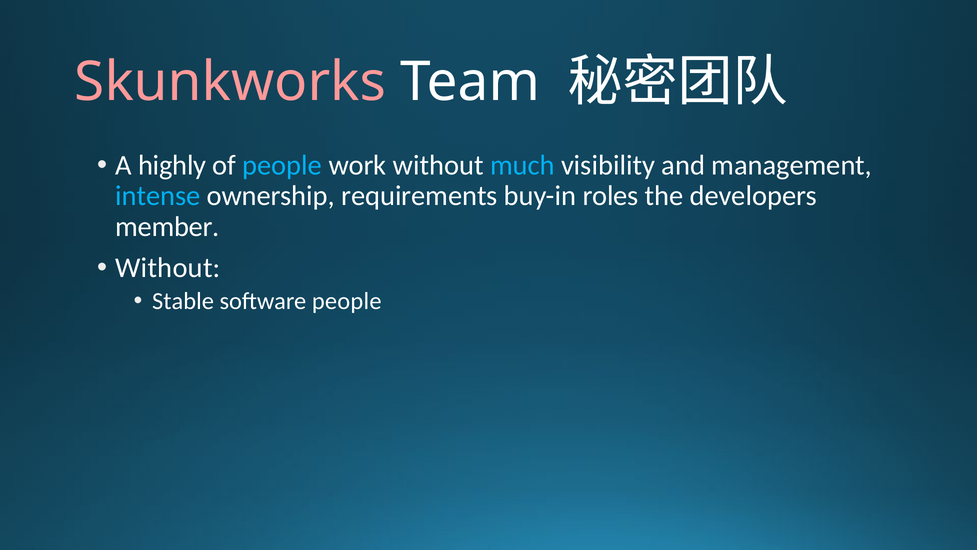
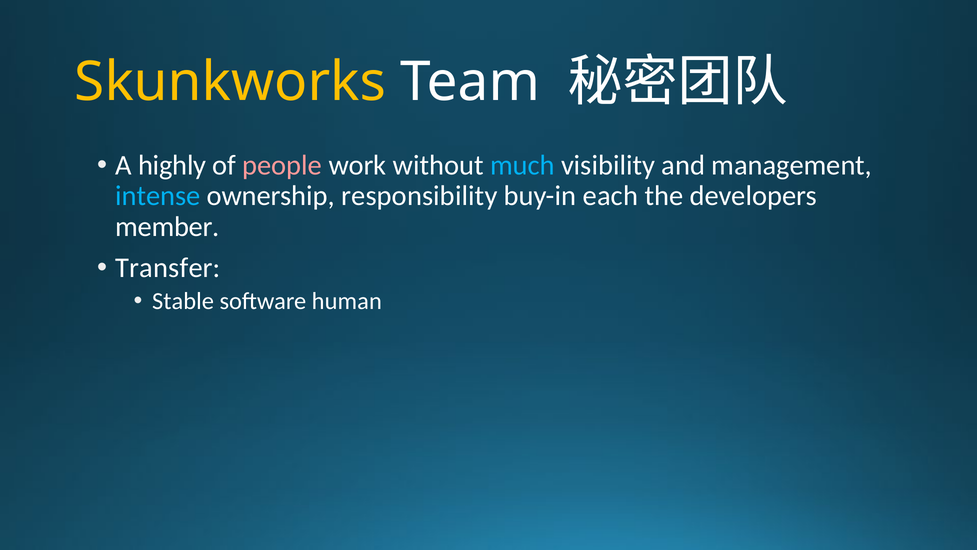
Skunkworks colour: pink -> yellow
people at (282, 165) colour: light blue -> pink
requirements: requirements -> responsibility
roles: roles -> each
Without at (168, 267): Without -> Transfer
software people: people -> human
